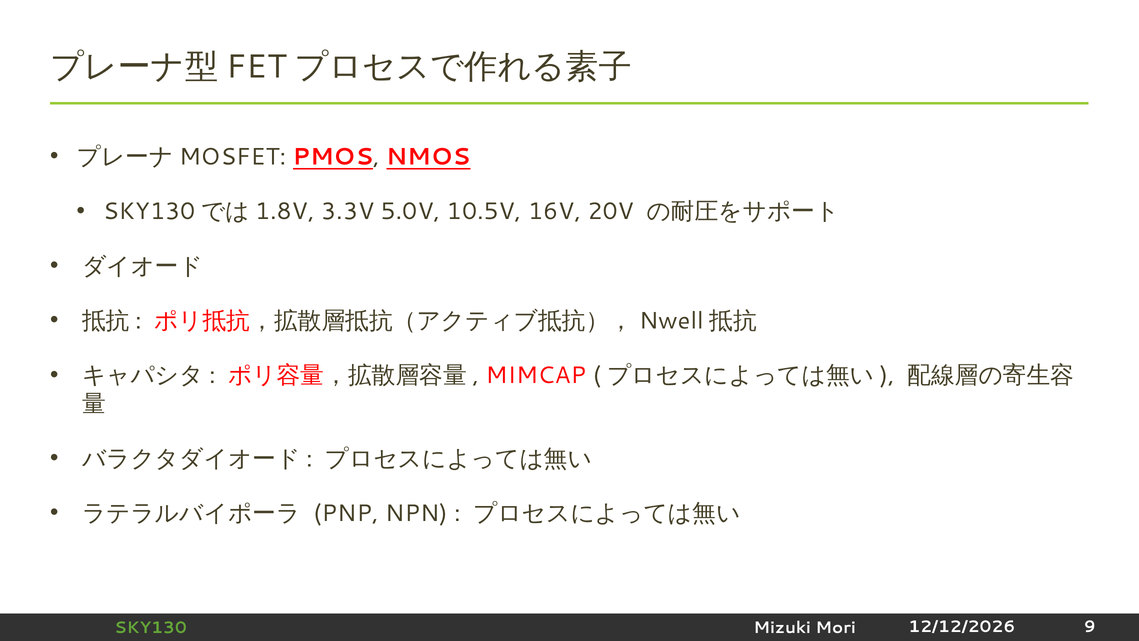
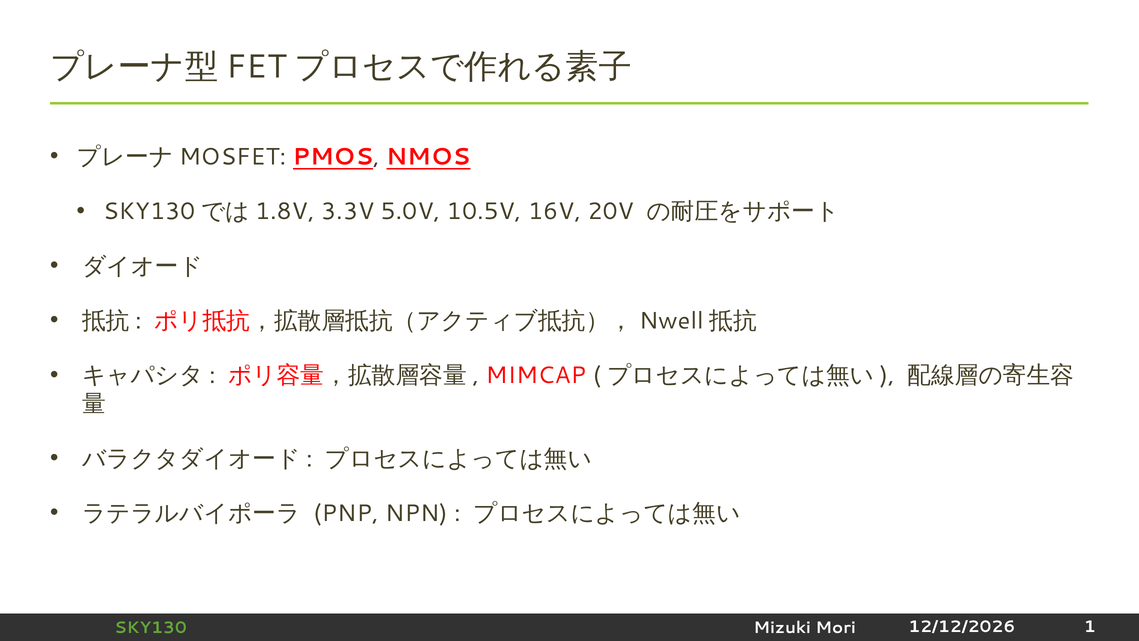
9: 9 -> 1
